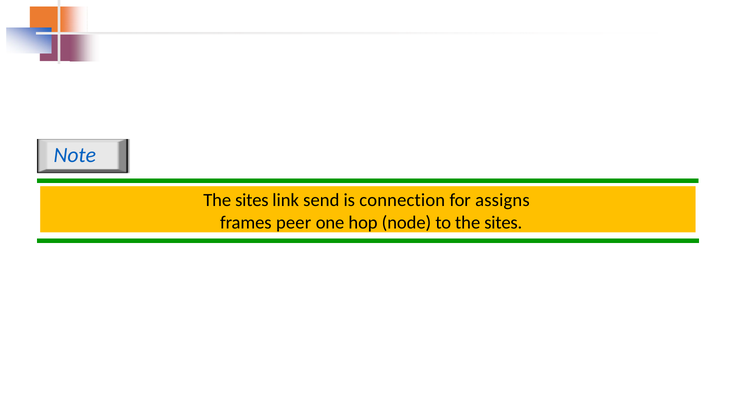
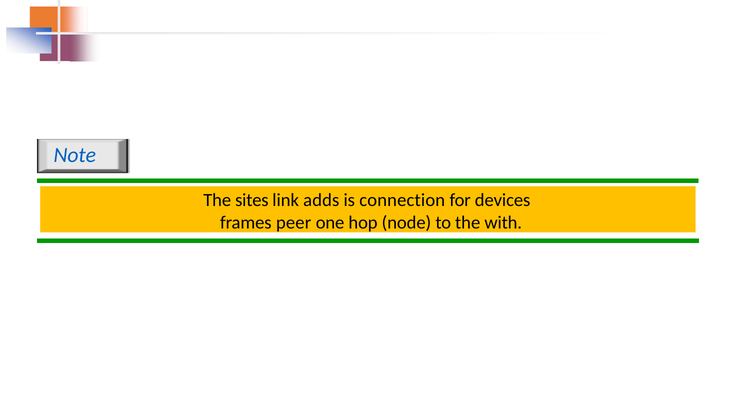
send: send -> adds
assigns: assigns -> devices
to the sites: sites -> with
